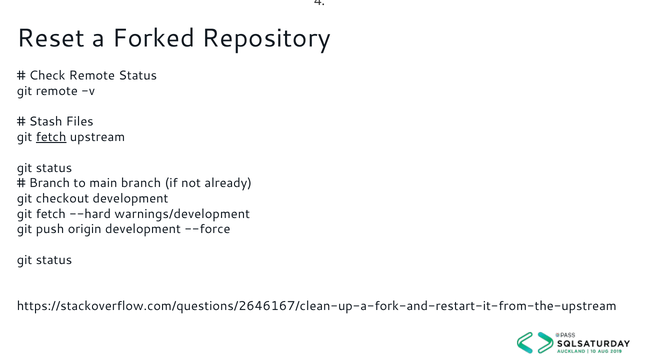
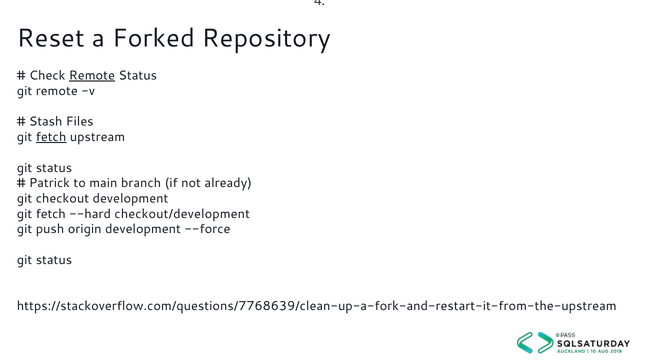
Remote at (92, 76) underline: none -> present
Branch at (50, 183): Branch -> Patrick
warnings/development: warnings/development -> checkout/development
https://stackoverflow.com/questions/2646167/clean-up-a-fork-and-restart-it-from-the-upstream: https://stackoverflow.com/questions/2646167/clean-up-a-fork-and-restart-it-from-the-upstream -> https://stackoverflow.com/questions/7768639/clean-up-a-fork-and-restart-it-from-the-upstream
